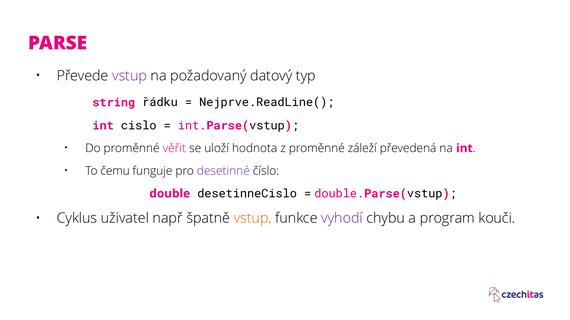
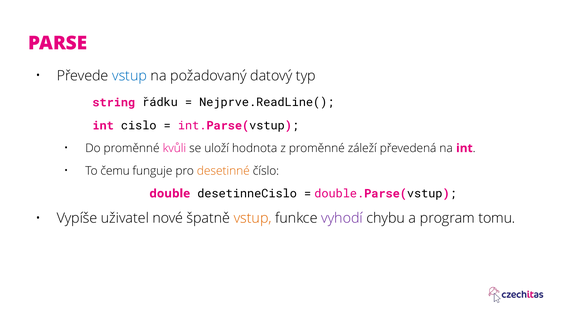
vstup at (130, 76) colour: purple -> blue
věřit: věřit -> kvůli
desetinné colour: purple -> orange
Cyklus: Cyklus -> Vypíše
např: např -> nové
kouči: kouči -> tomu
